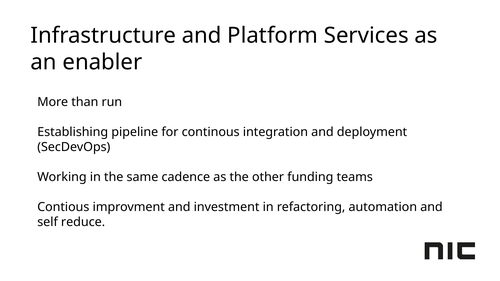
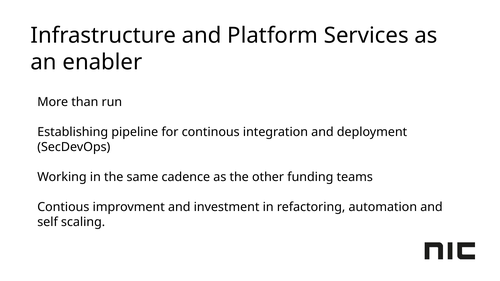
reduce: reduce -> scaling
